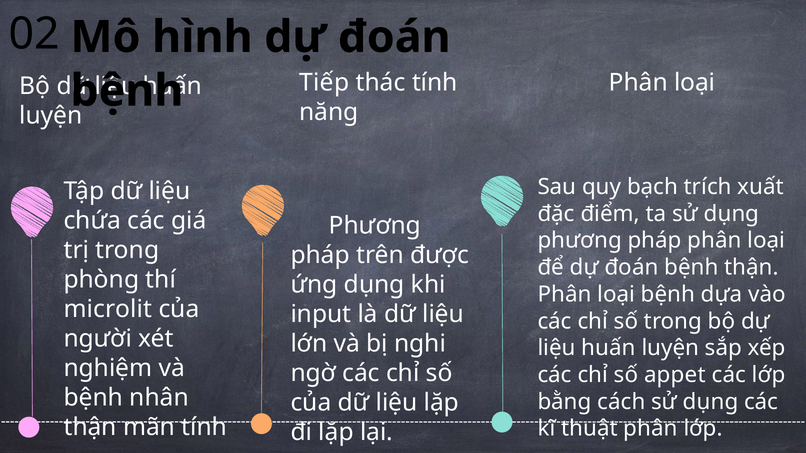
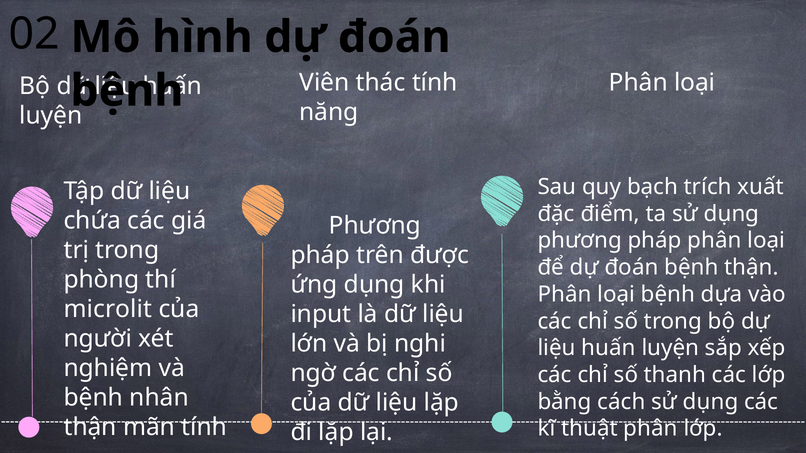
Tiếp: Tiếp -> Viên
appet: appet -> thanh
